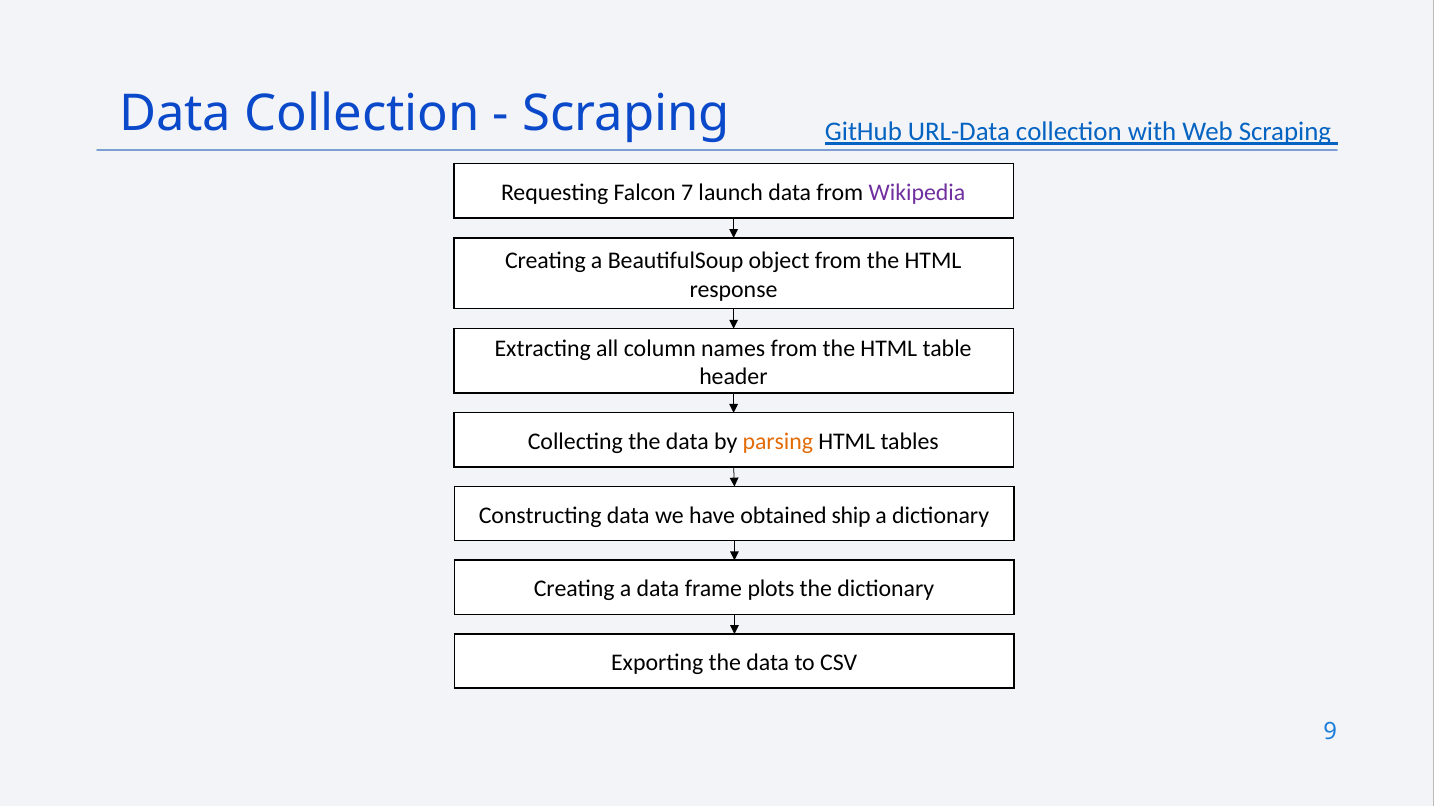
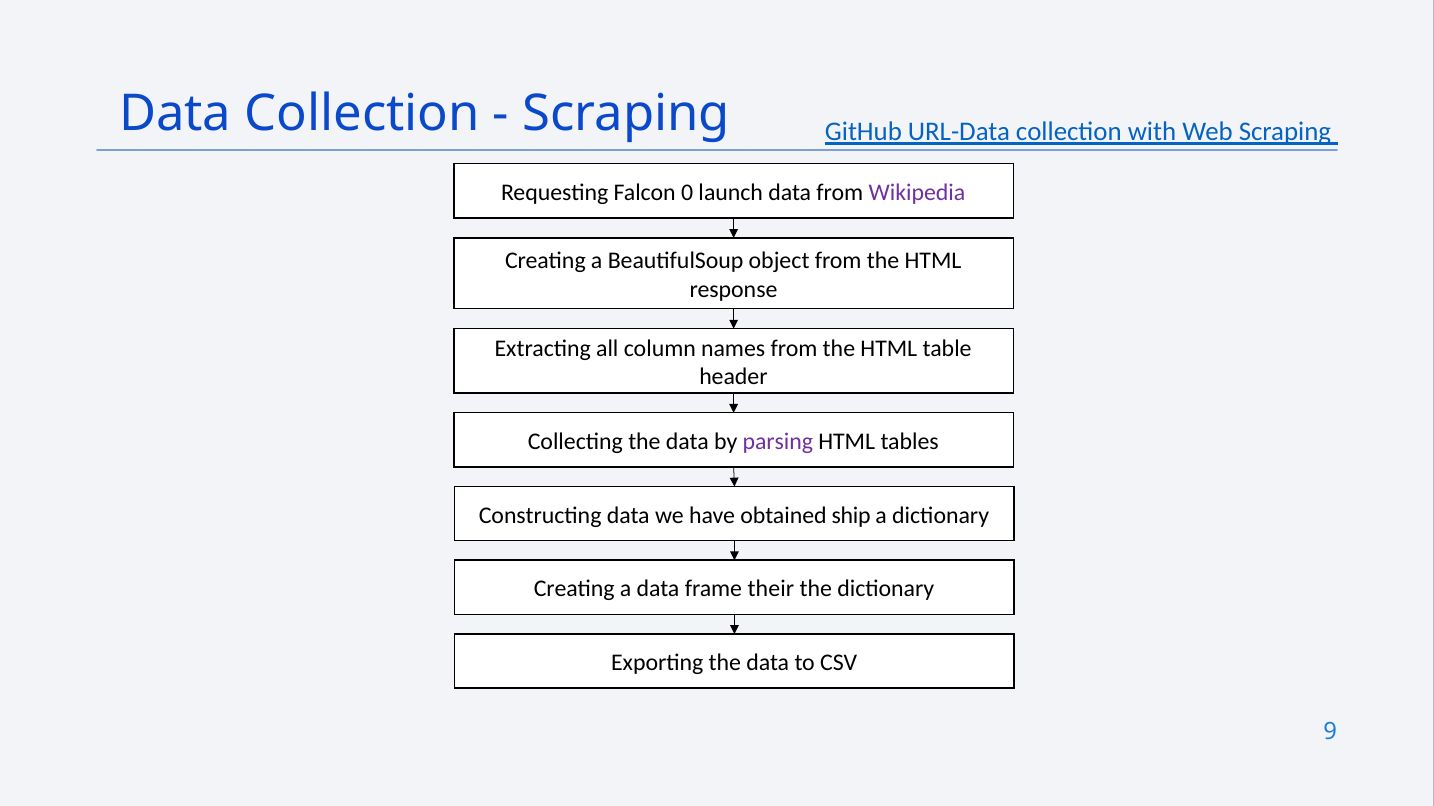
7: 7 -> 0
parsing colour: orange -> purple
plots: plots -> their
